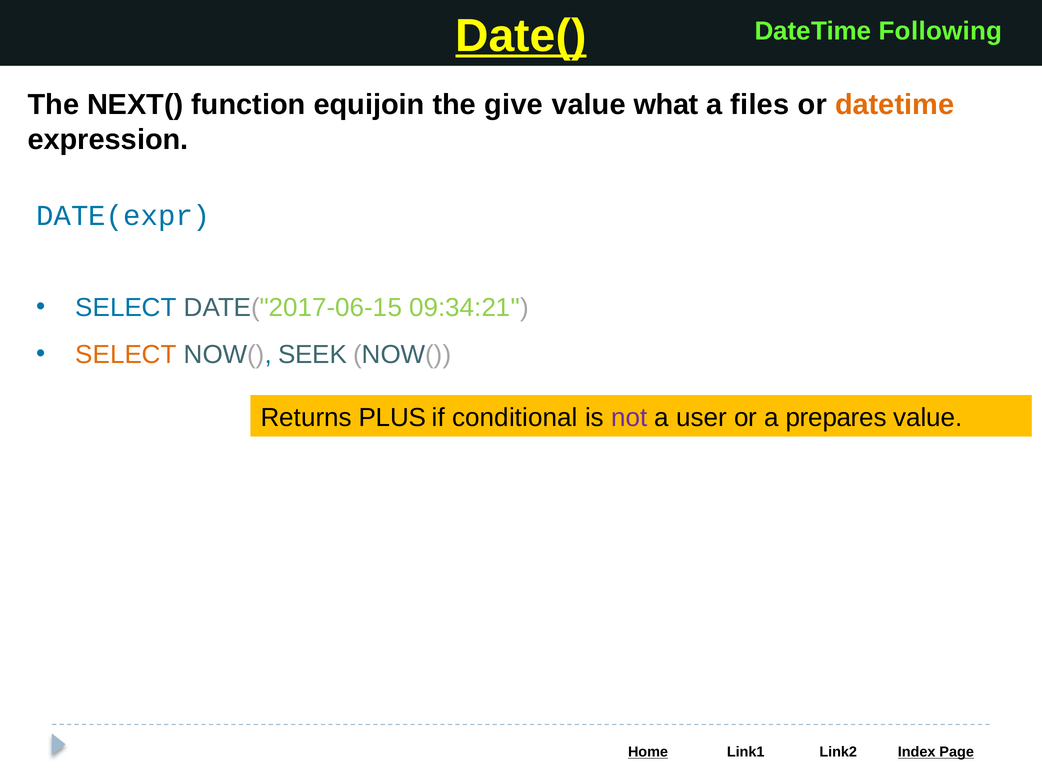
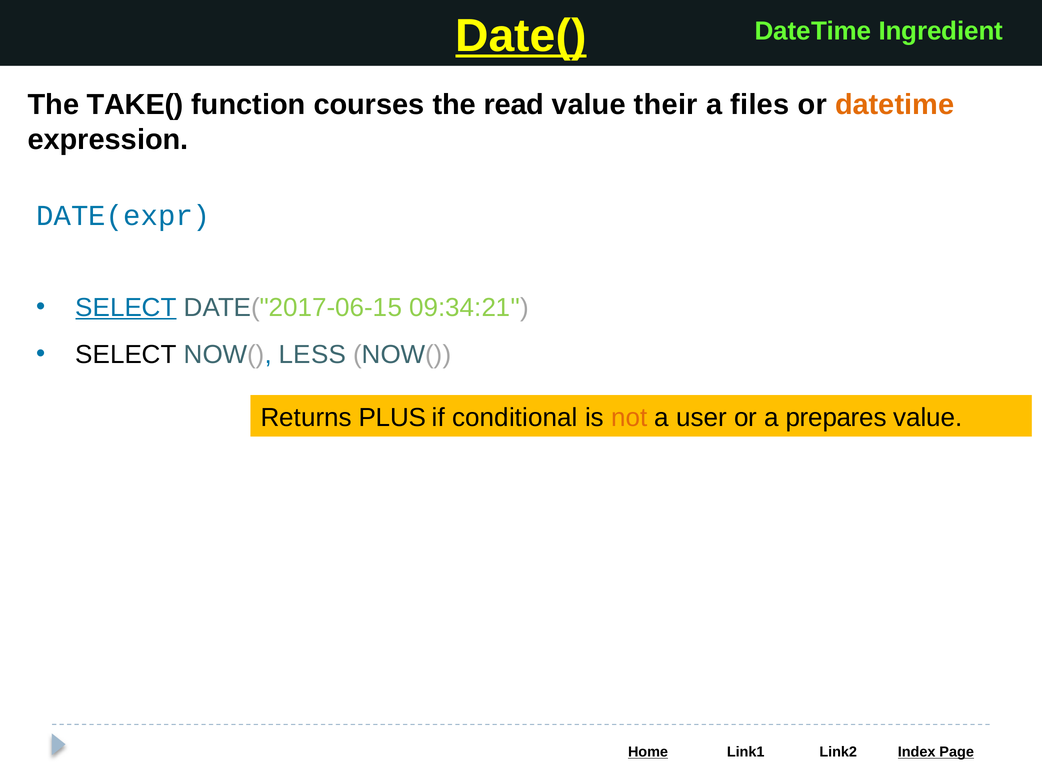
Following: Following -> Ingredient
NEXT(: NEXT( -> TAKE(
equijoin: equijoin -> courses
give: give -> read
what: what -> their
SELECT at (126, 307) underline: none -> present
SELECT at (126, 354) colour: orange -> black
SEEK: SEEK -> LESS
not colour: purple -> orange
